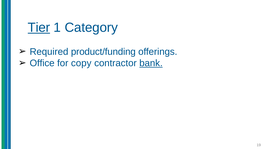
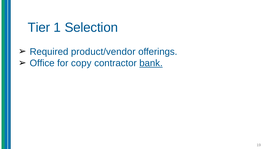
Tier underline: present -> none
Category: Category -> Selection
product/funding: product/funding -> product/vendor
